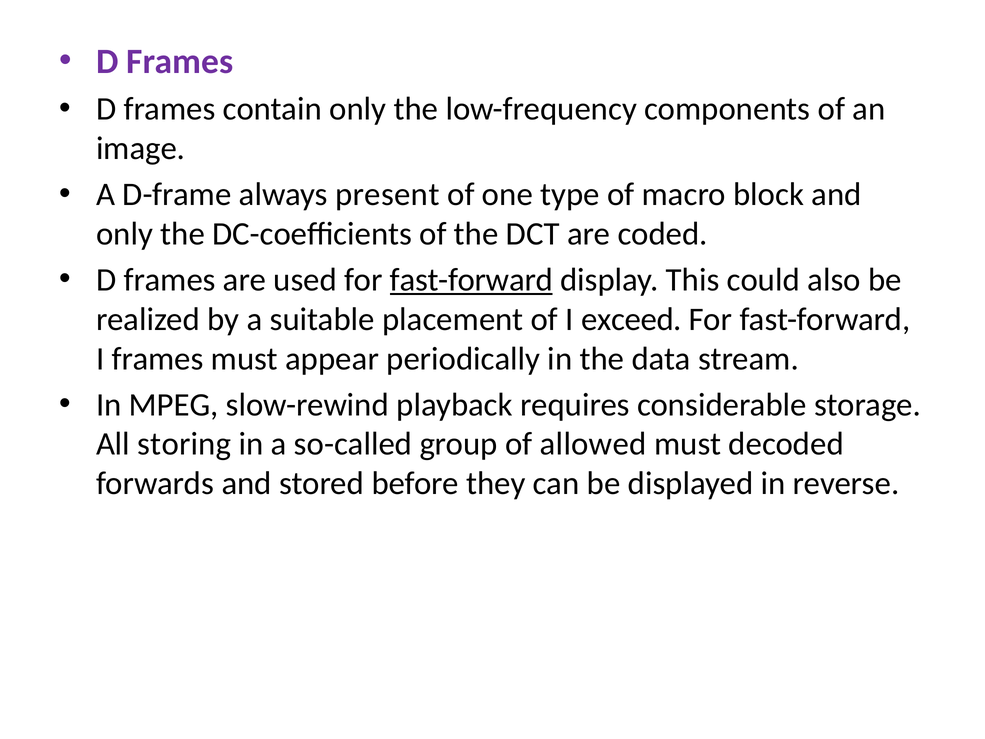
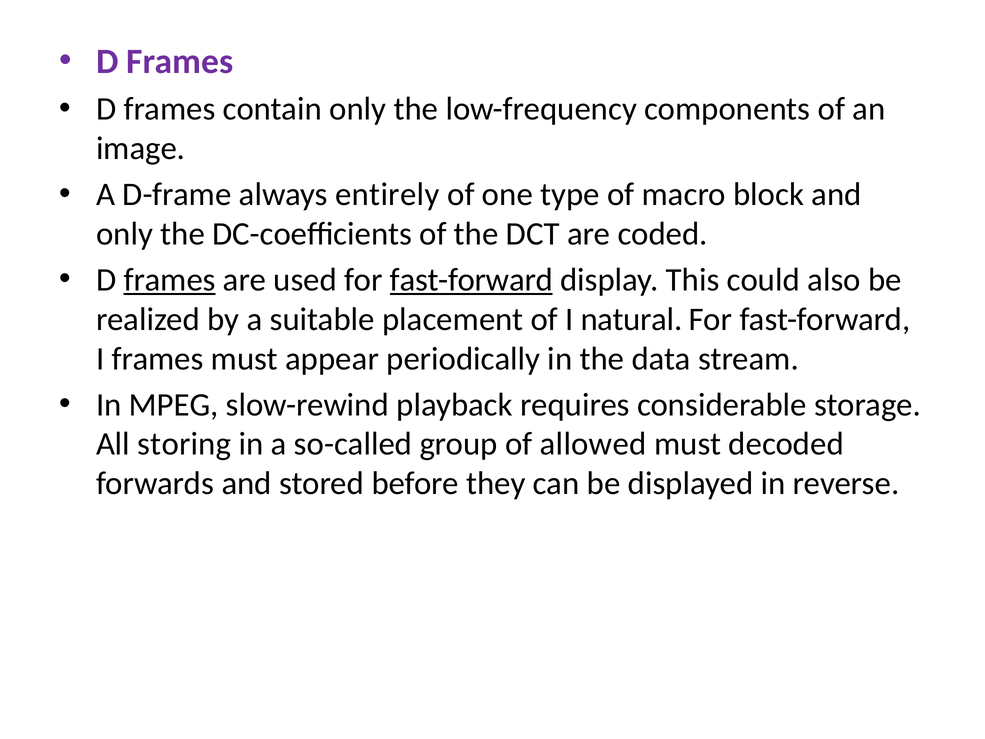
present: present -> entirely
frames at (170, 280) underline: none -> present
exceed: exceed -> natural
